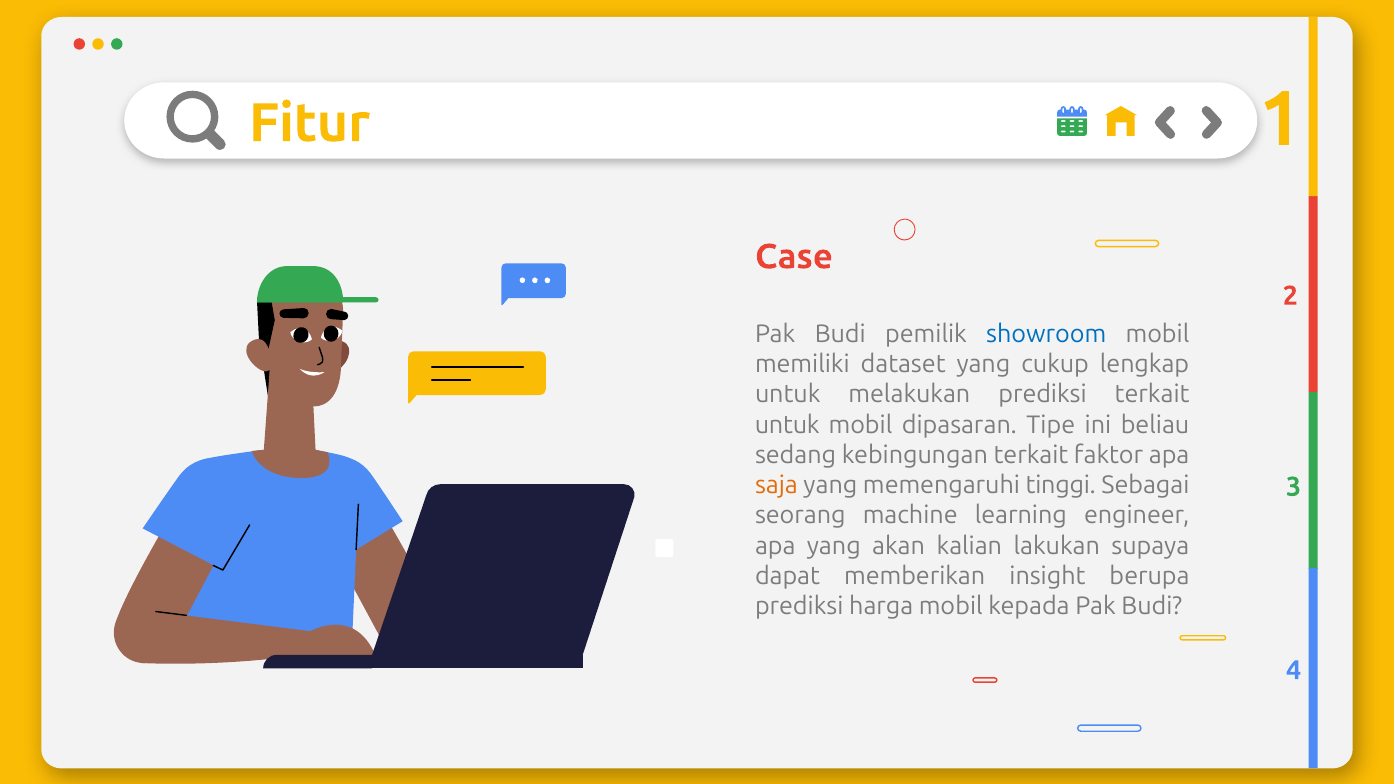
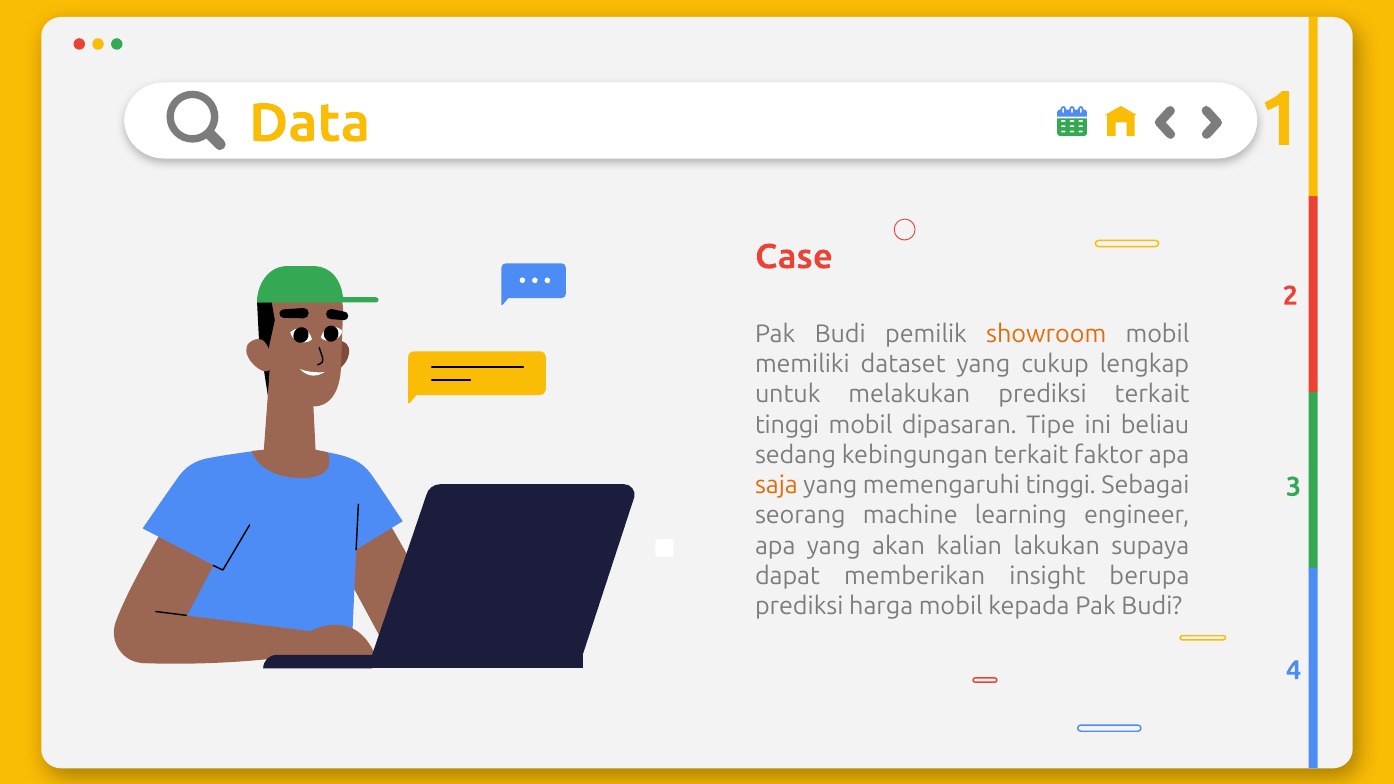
Fitur: Fitur -> Data
showroom colour: blue -> orange
untuk at (787, 425): untuk -> tinggi
